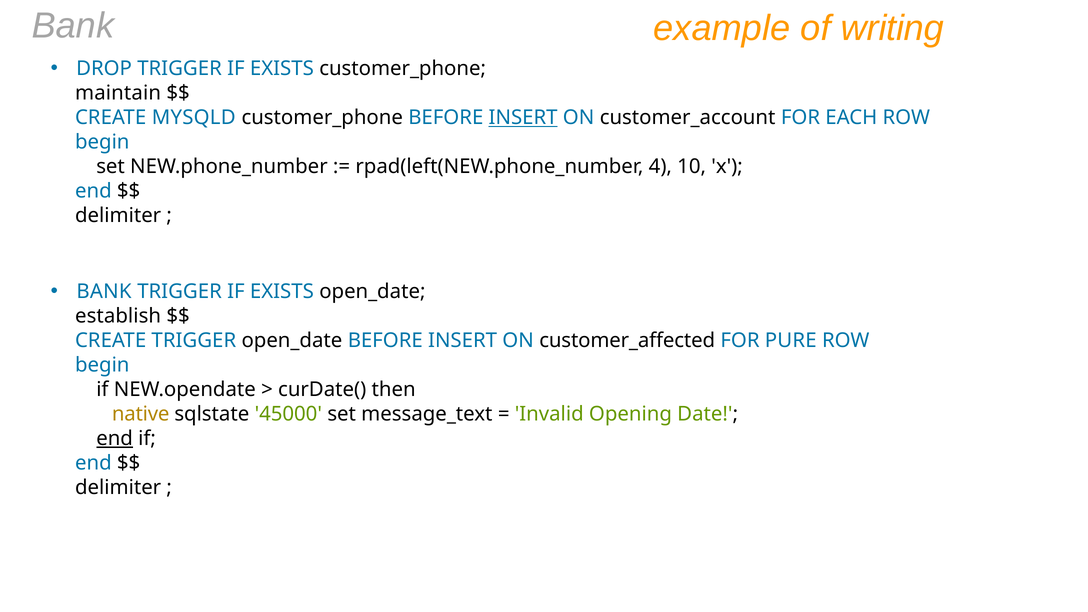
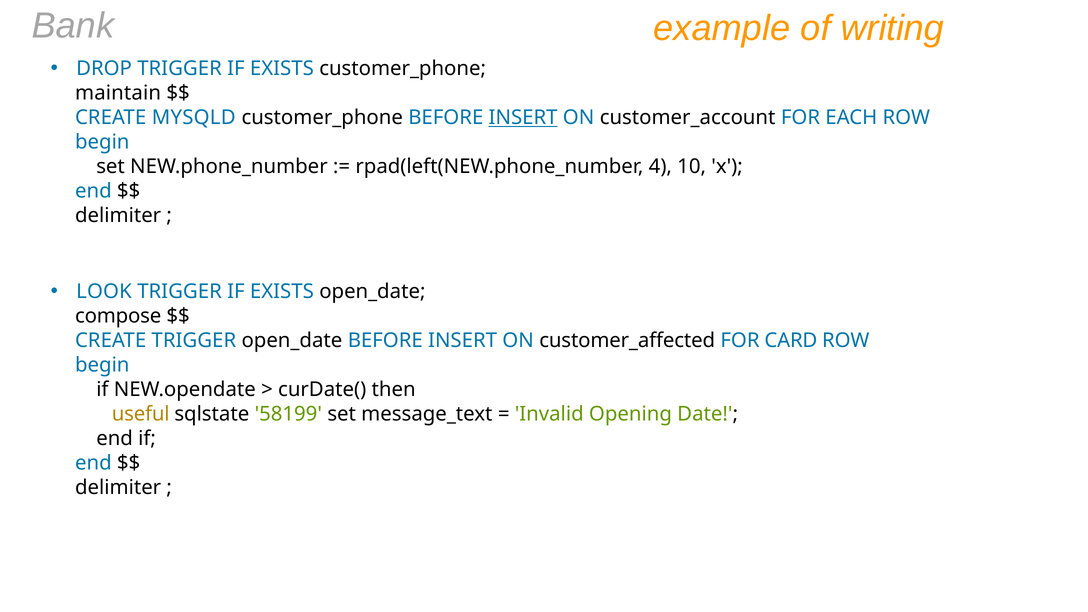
BANK at (104, 292): BANK -> LOOK
establish: establish -> compose
PURE: PURE -> CARD
native: native -> useful
45000: 45000 -> 58199
end at (115, 438) underline: present -> none
